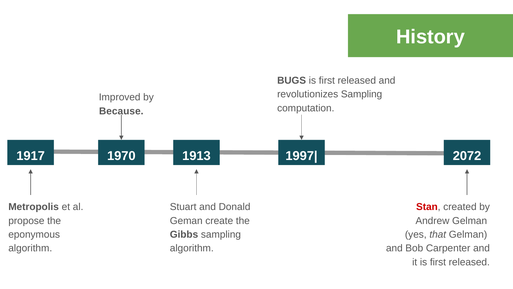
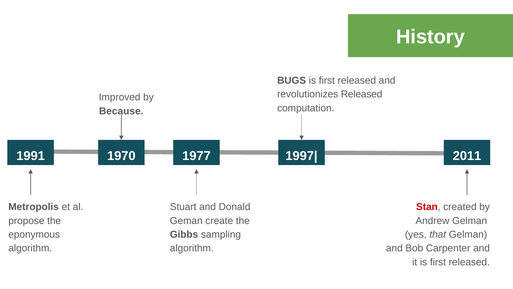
revolutionizes Sampling: Sampling -> Released
1917: 1917 -> 1991
1913: 1913 -> 1977
2072: 2072 -> 2011
